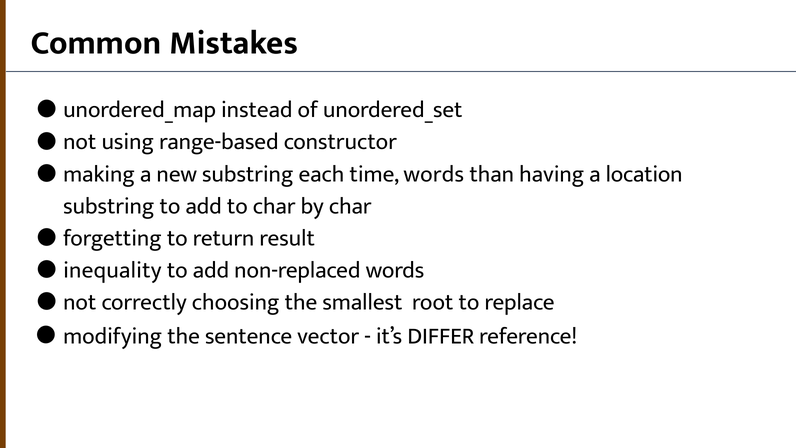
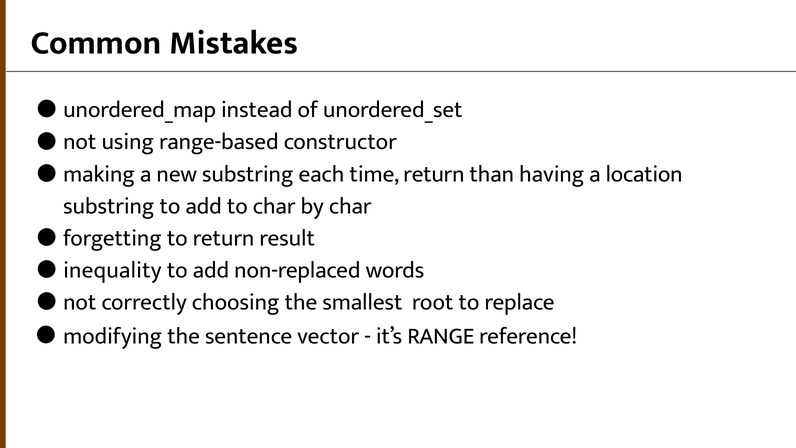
time words: words -> return
DIFFER: DIFFER -> RANGE
